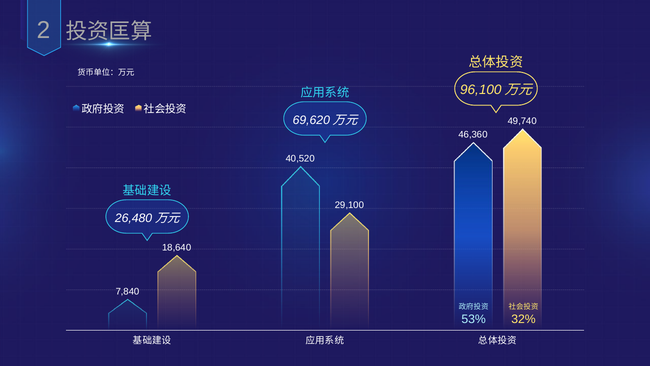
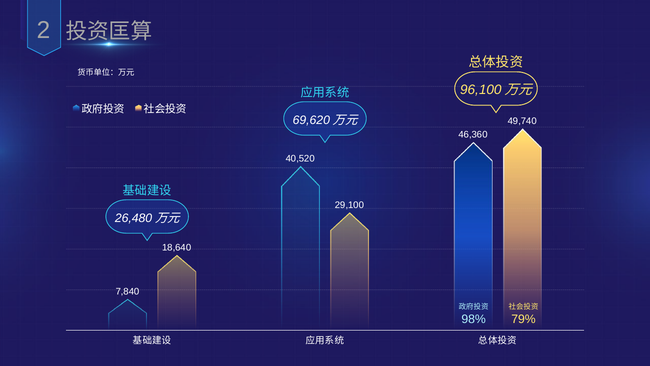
53%: 53% -> 98%
32%: 32% -> 79%
